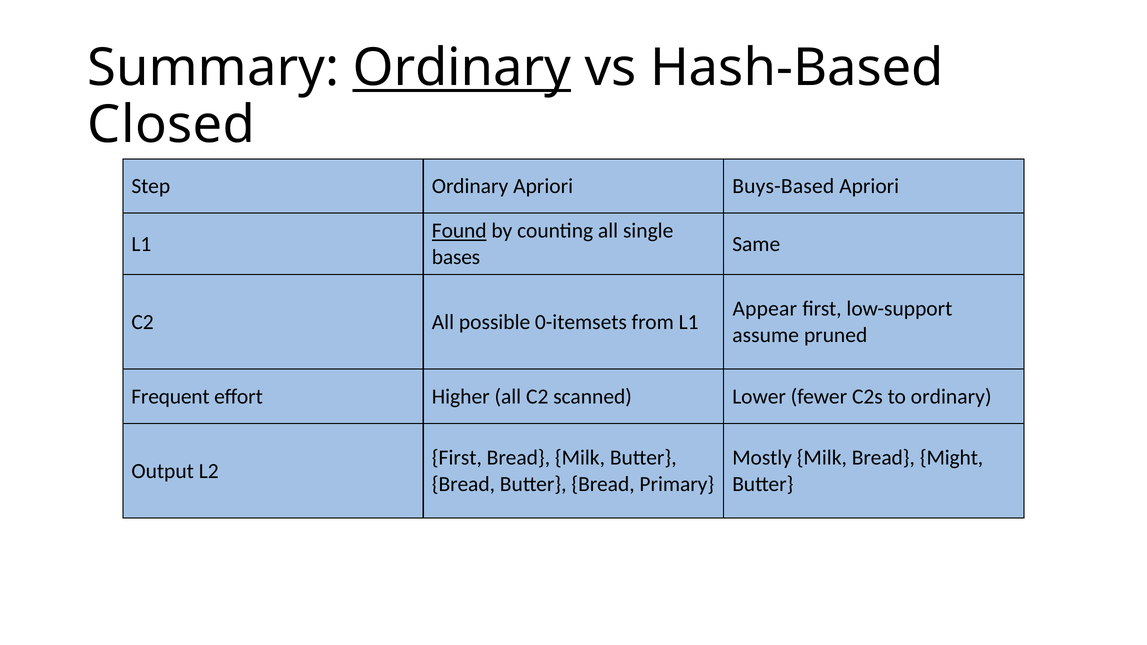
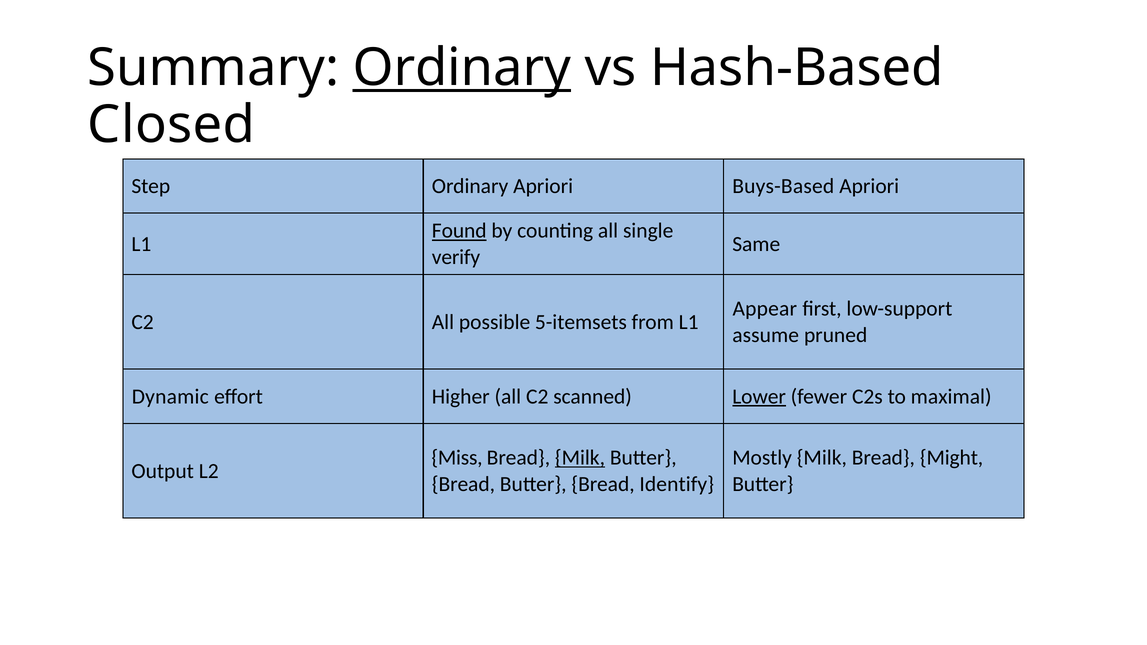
bases: bases -> verify
0-itemsets: 0-itemsets -> 5-itemsets
Frequent: Frequent -> Dynamic
Lower underline: none -> present
to ordinary: ordinary -> maximal
First at (457, 458): First -> Miss
Milk at (580, 458) underline: none -> present
Primary: Primary -> Identify
